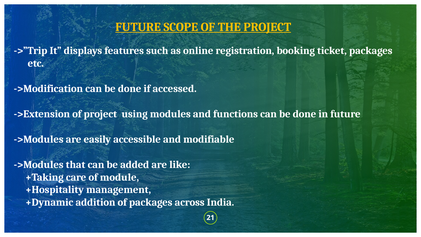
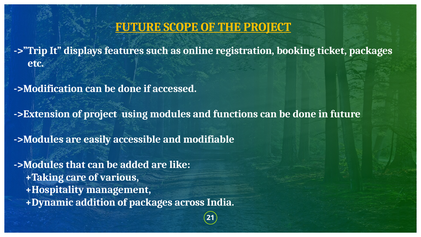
module: module -> various
